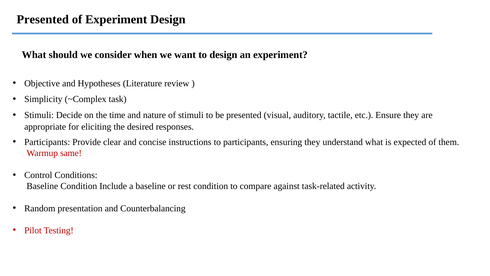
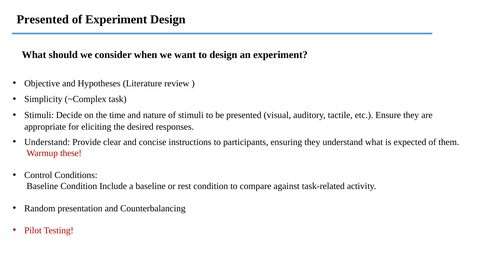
Participants at (47, 142): Participants -> Understand
same: same -> these
